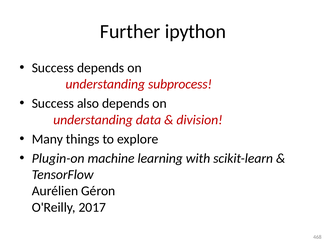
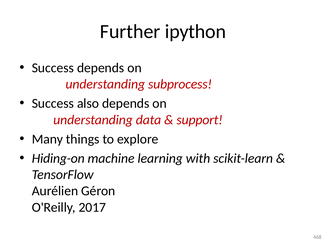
division: division -> support
Plugin-on: Plugin-on -> Hiding-on
